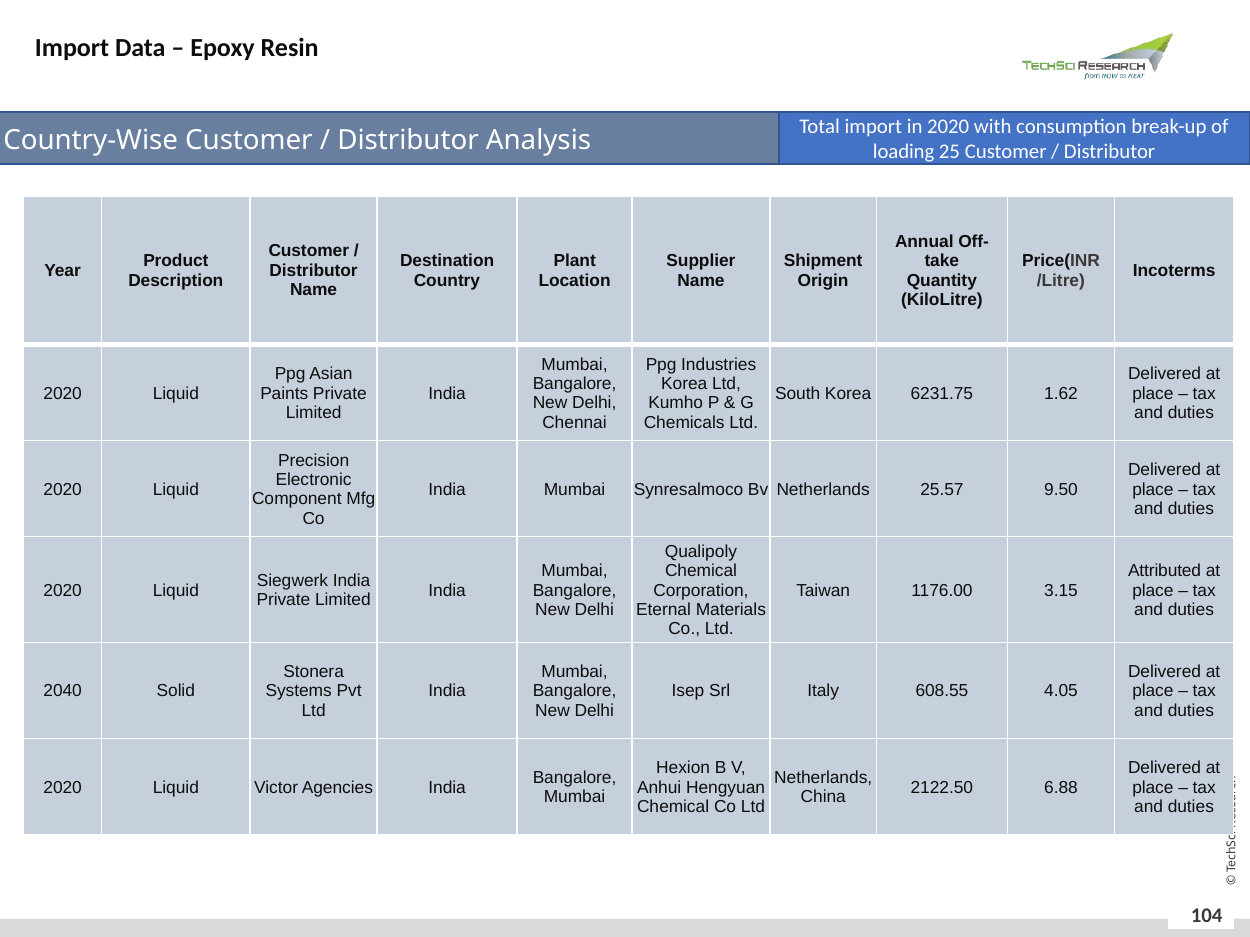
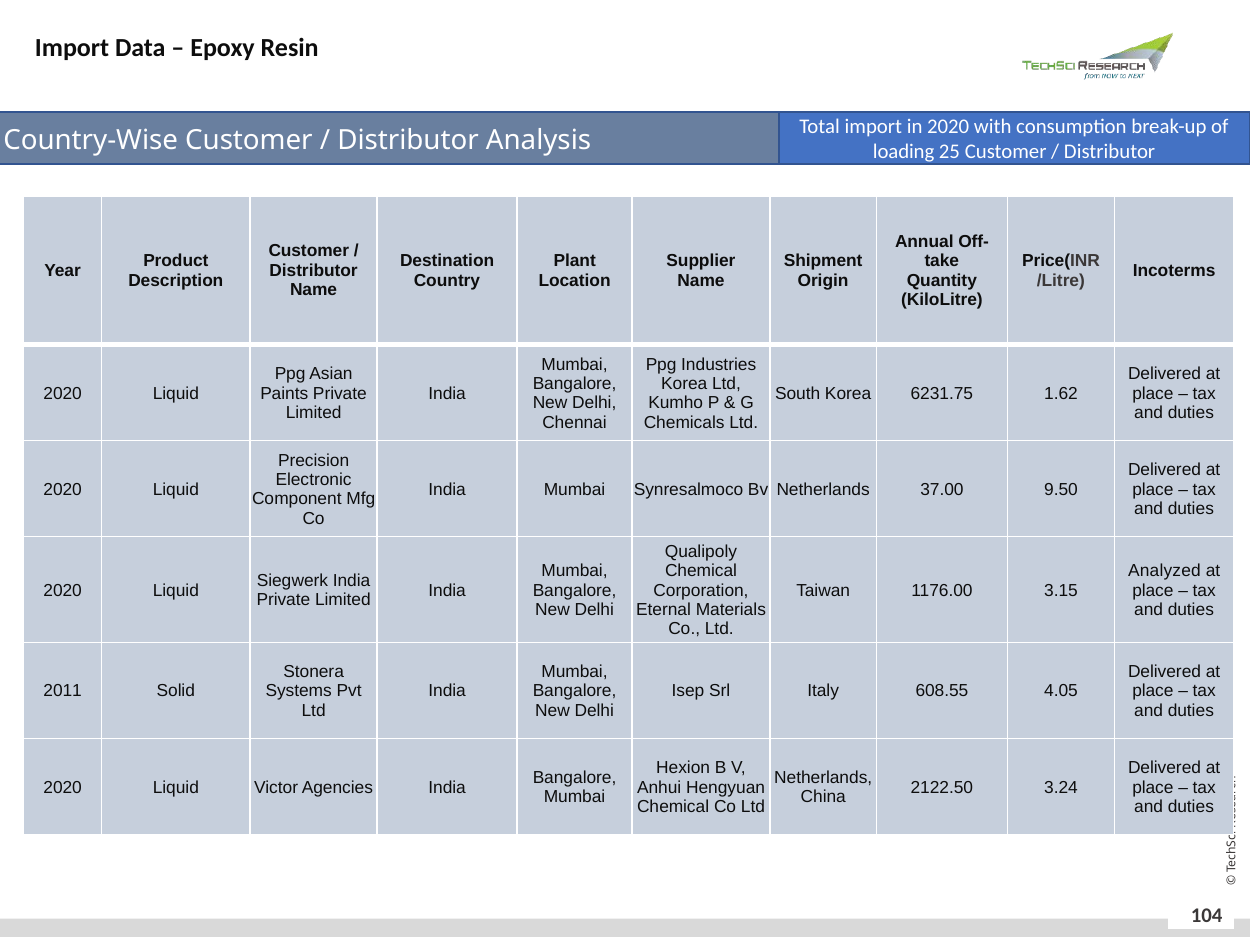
25.57: 25.57 -> 37.00
Attributed: Attributed -> Analyzed
2040: 2040 -> 2011
6.88: 6.88 -> 3.24
